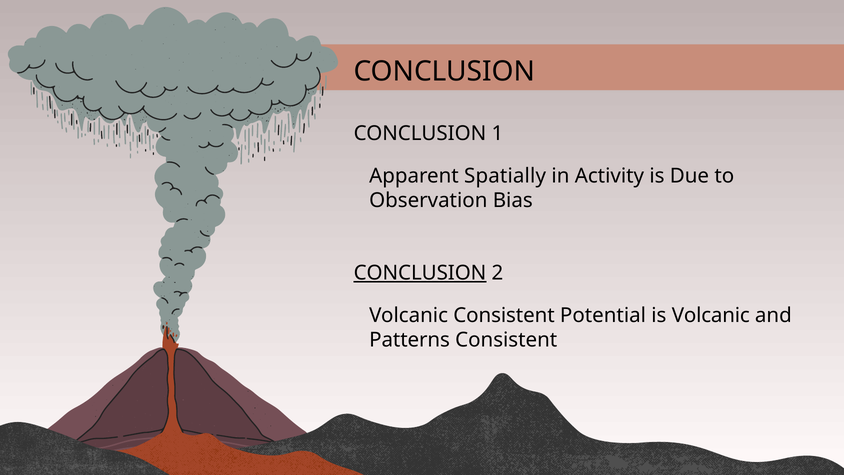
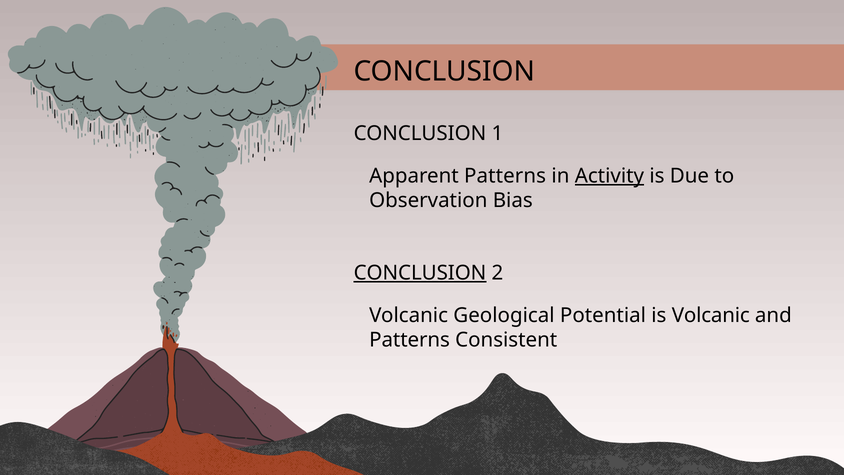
Apparent Spatially: Spatially -> Patterns
Activity underline: none -> present
Volcanic Consistent: Consistent -> Geological
